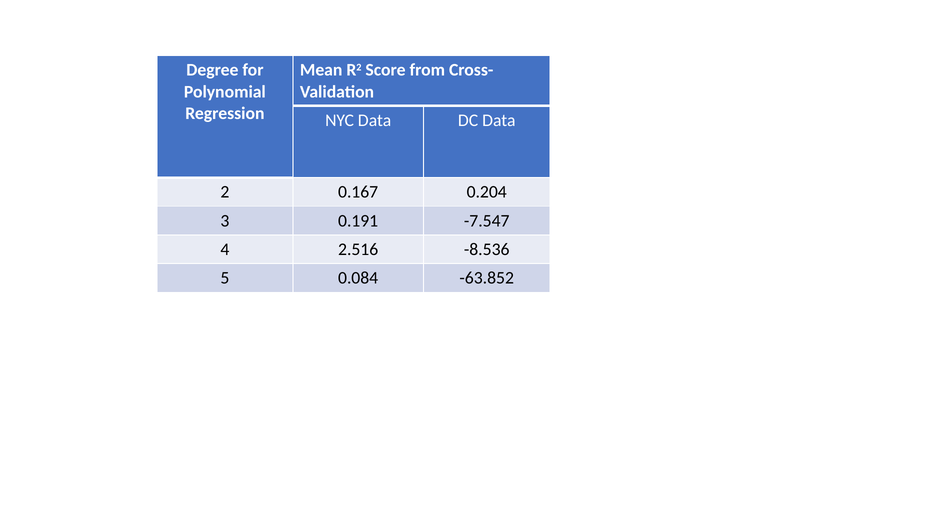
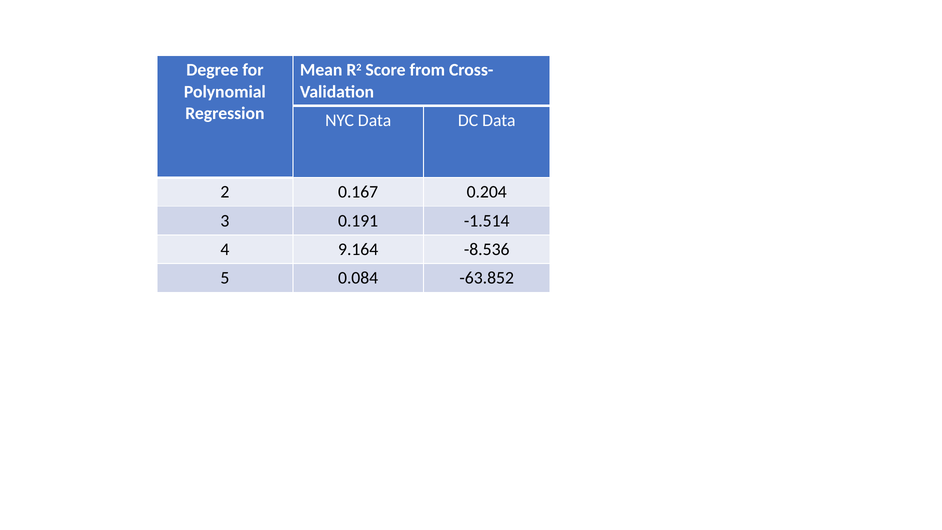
-7.547: -7.547 -> -1.514
2.516: 2.516 -> 9.164
